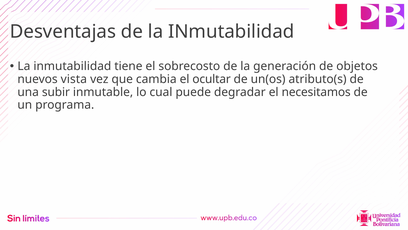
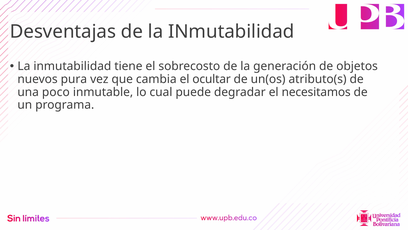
vista: vista -> pura
subir: subir -> poco
